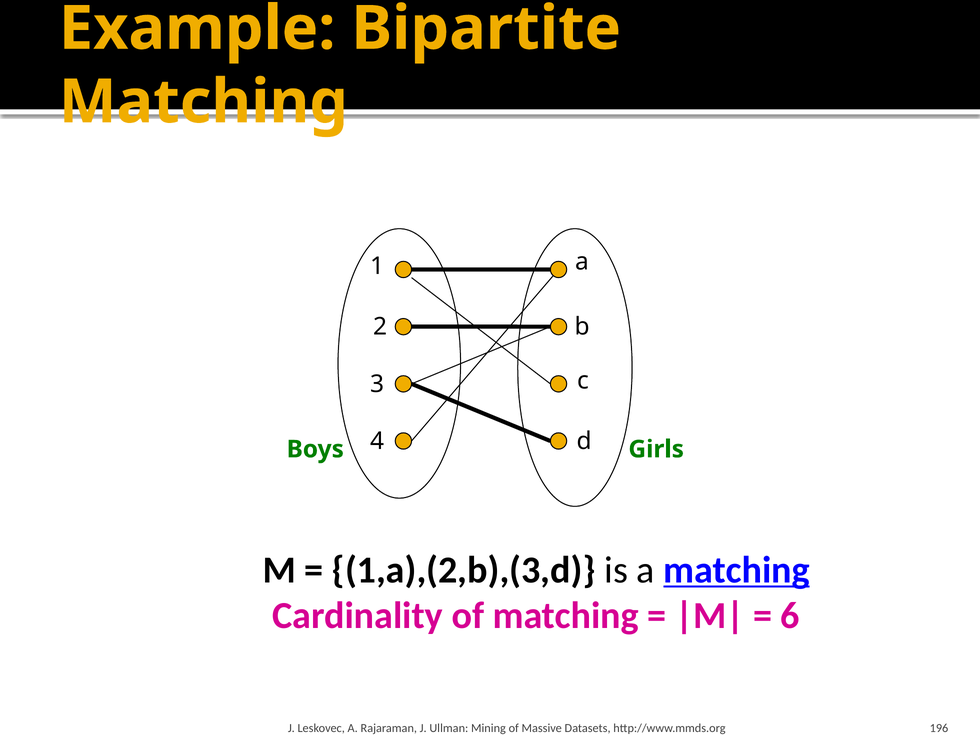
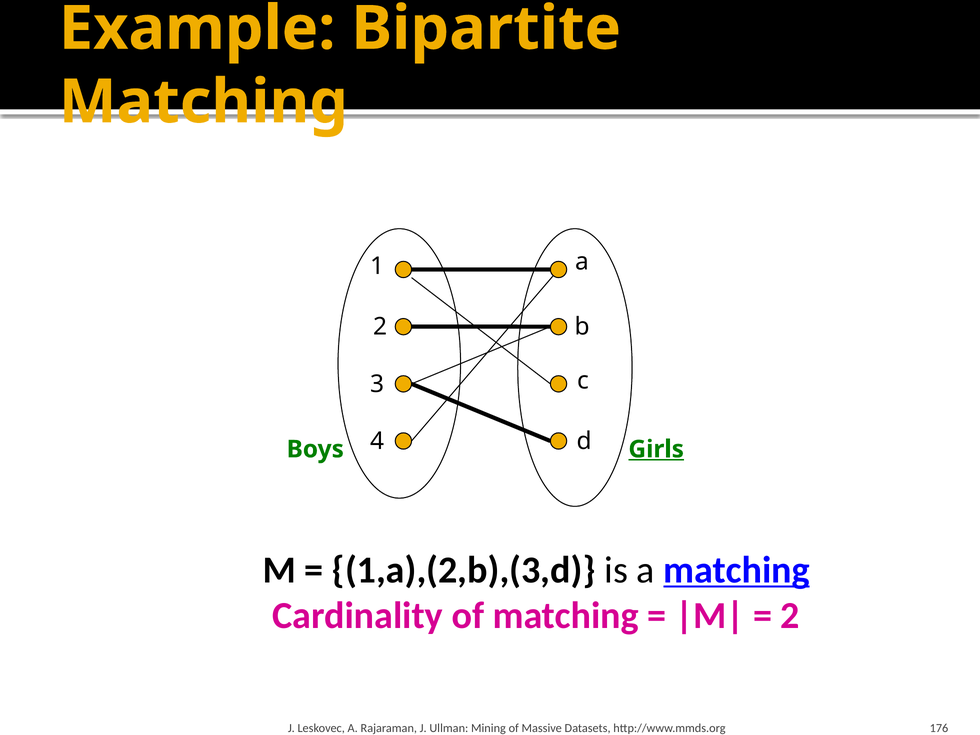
Girls underline: none -> present
6 at (790, 616): 6 -> 2
196: 196 -> 176
